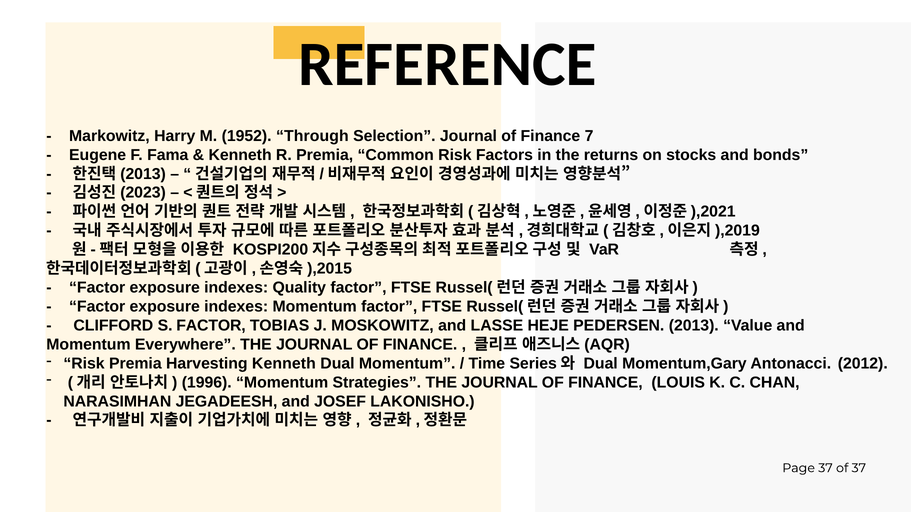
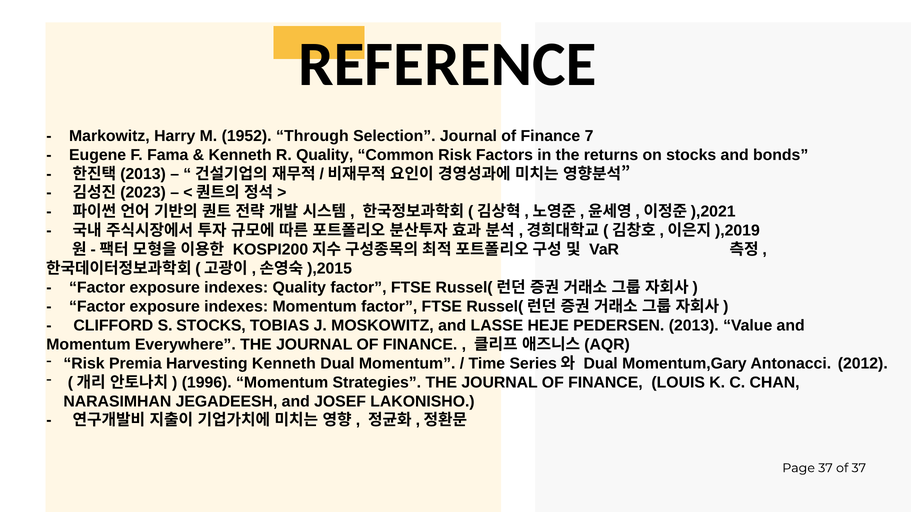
R Premia: Premia -> Quality
S FACTOR: FACTOR -> STOCKS
